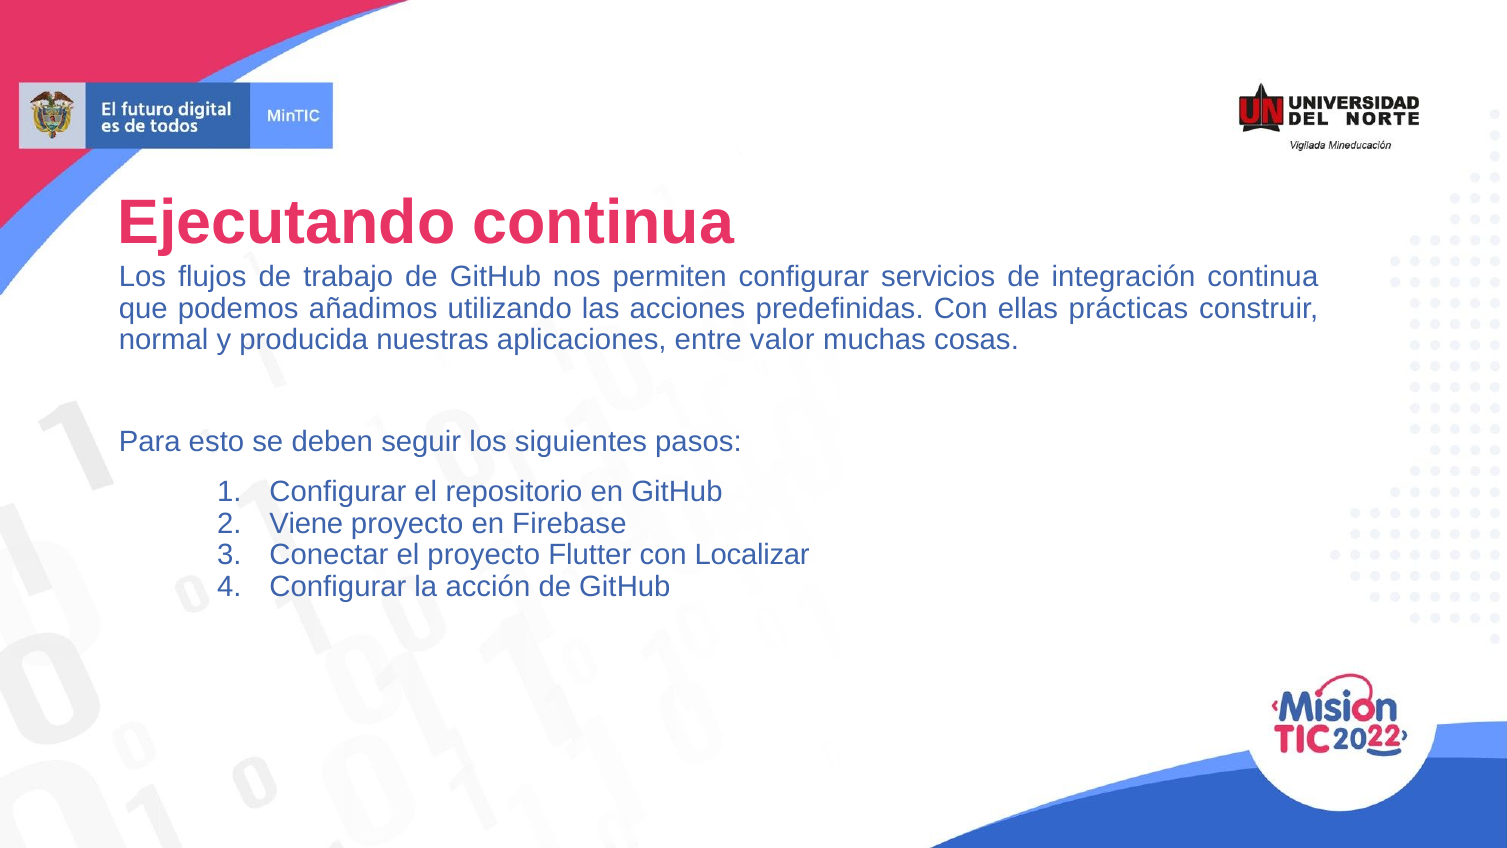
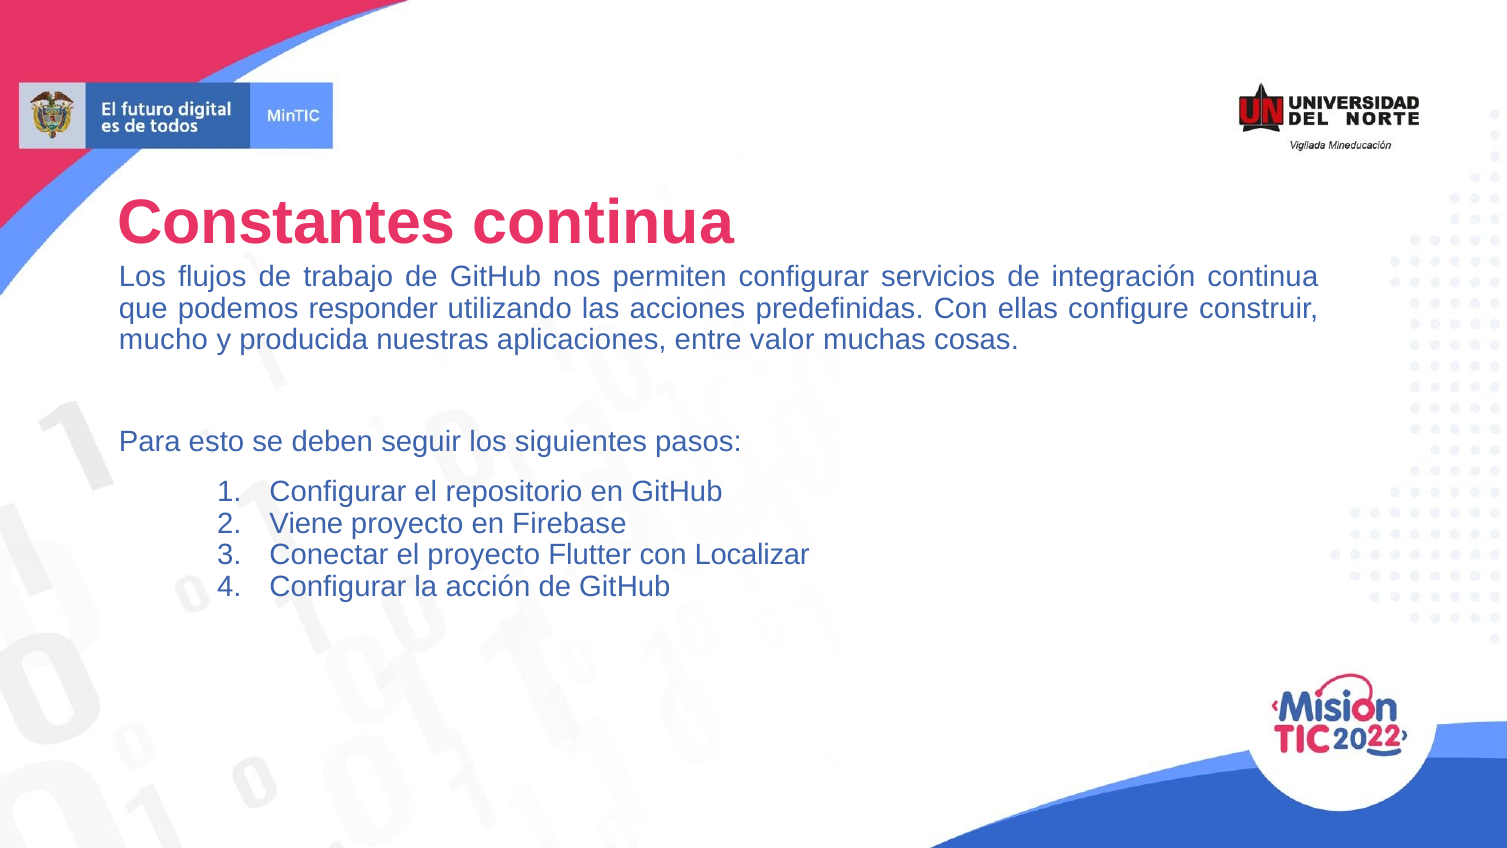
Ejecutando: Ejecutando -> Constantes
añadimos: añadimos -> responder
prácticas: prácticas -> configure
normal: normal -> mucho
